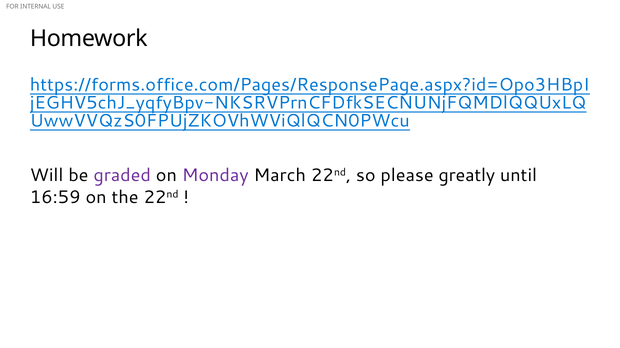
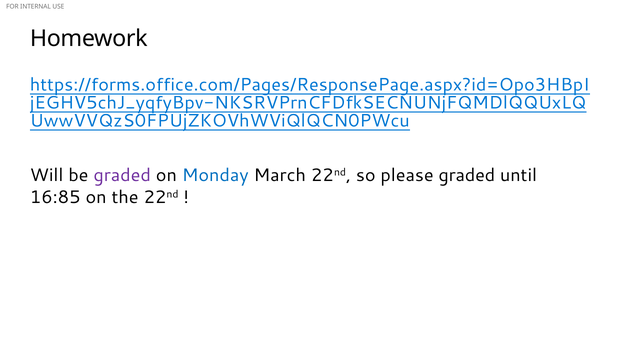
Monday colour: purple -> blue
please greatly: greatly -> graded
16:59: 16:59 -> 16:85
